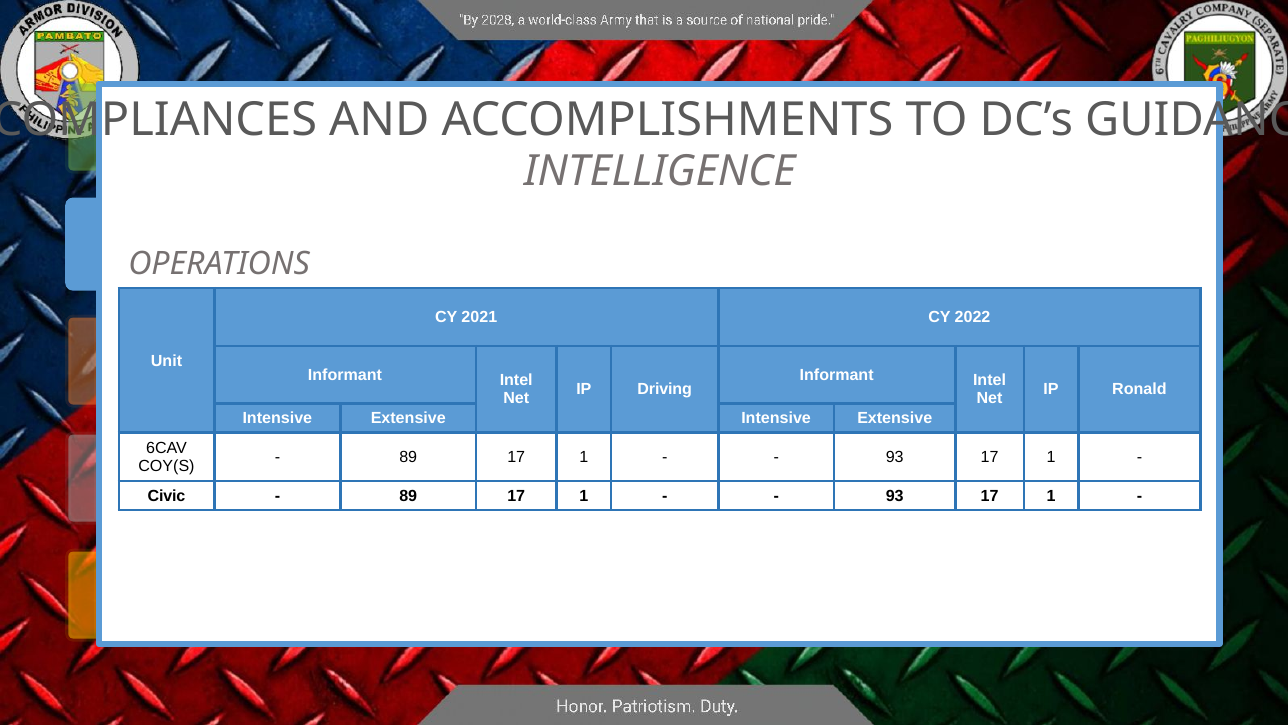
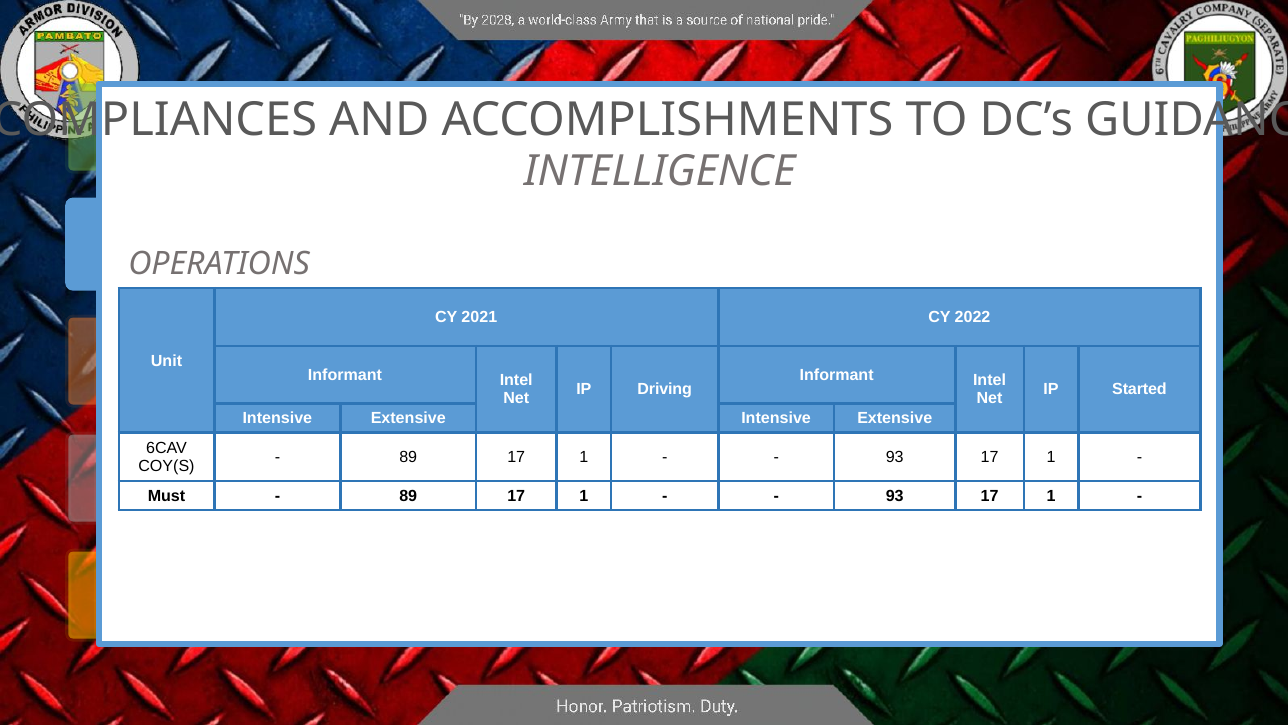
Ronald: Ronald -> Started
Civic: Civic -> Must
